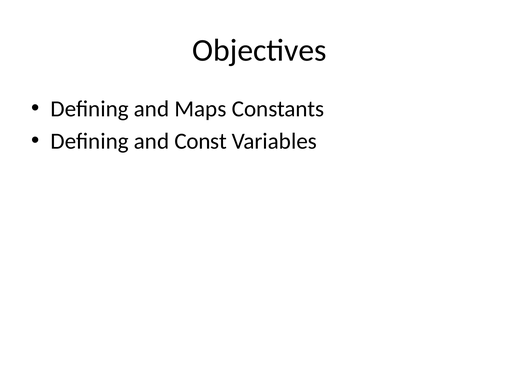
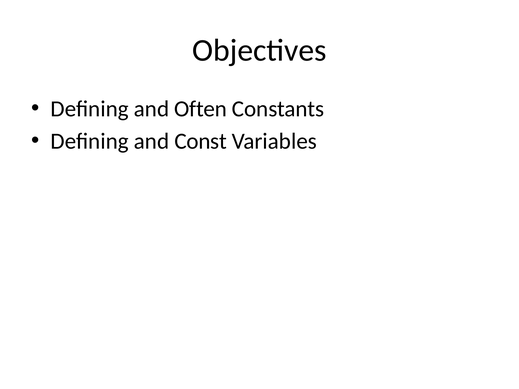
Maps: Maps -> Often
